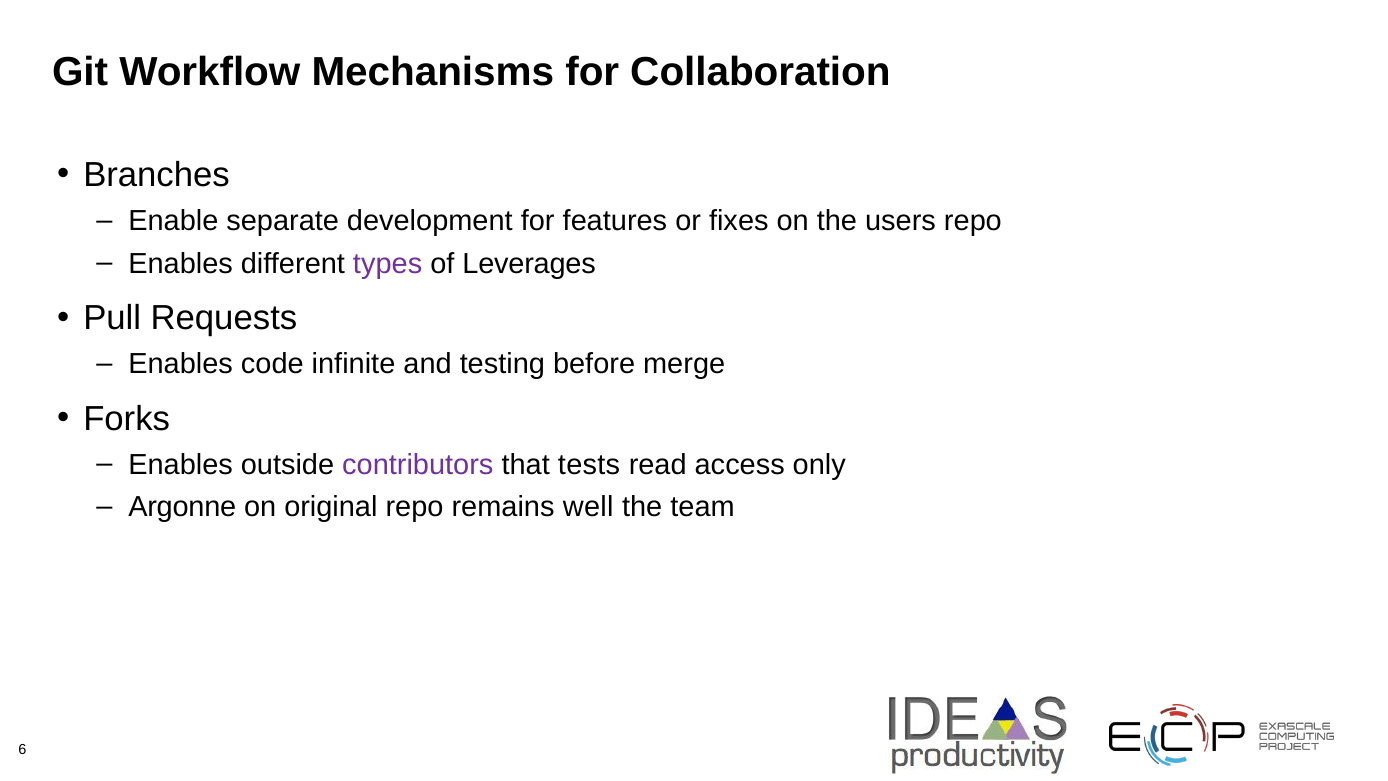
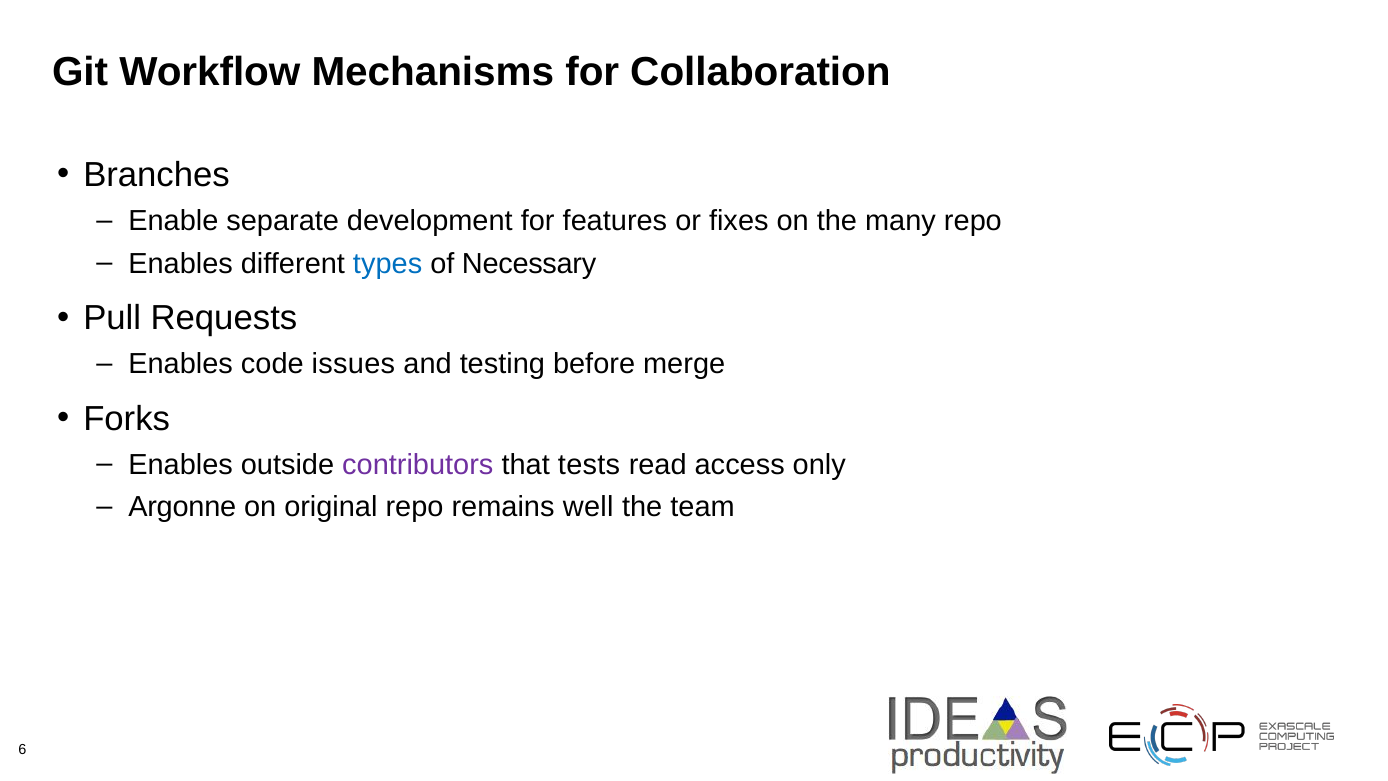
users: users -> many
types colour: purple -> blue
Leverages: Leverages -> Necessary
infinite: infinite -> issues
